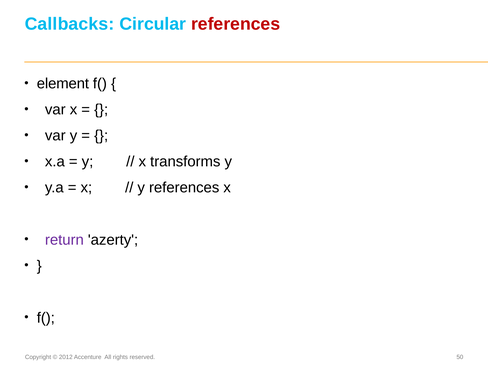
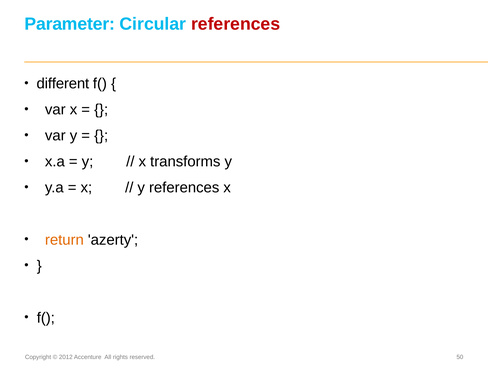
Callbacks: Callbacks -> Parameter
element: element -> different
return colour: purple -> orange
